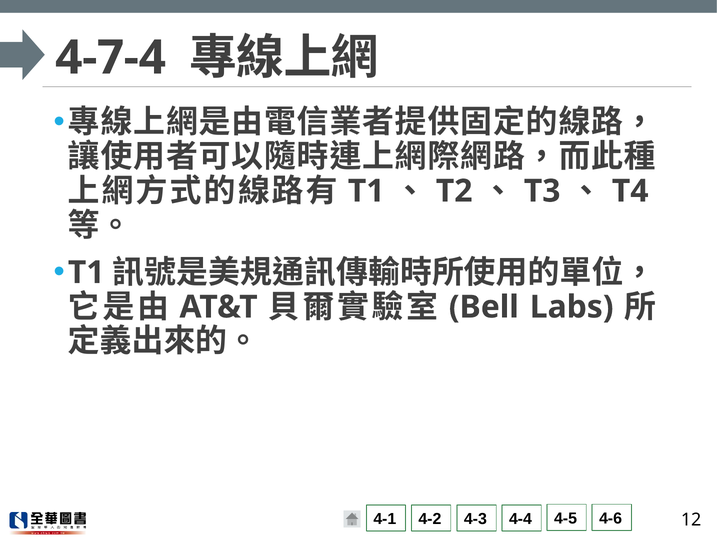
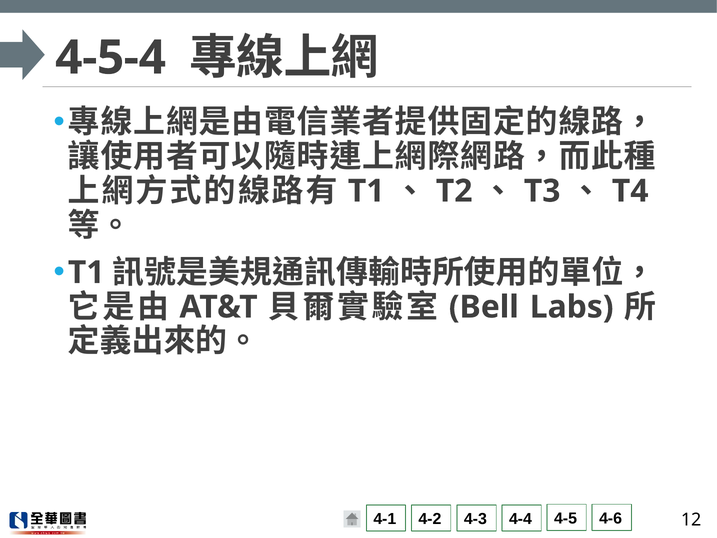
4-7-4: 4-7-4 -> 4-5-4
